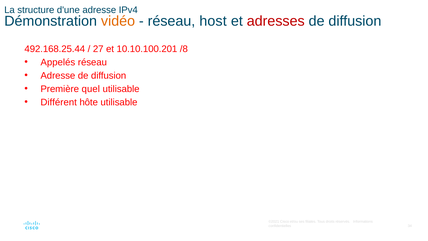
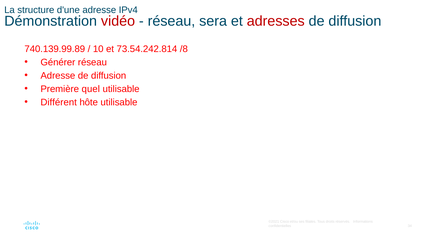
vidéo colour: orange -> red
host: host -> sera
492.168.25.44: 492.168.25.44 -> 740.139.99.89
27: 27 -> 10
10.10.100.201: 10.10.100.201 -> 73.54.242.814
Appelés: Appelés -> Générer
